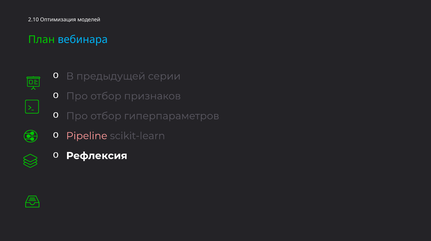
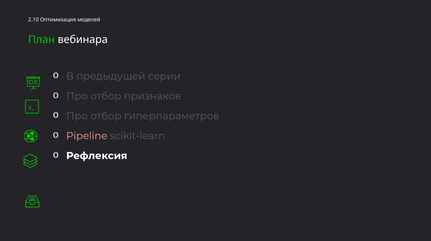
вебинара colour: light blue -> white
